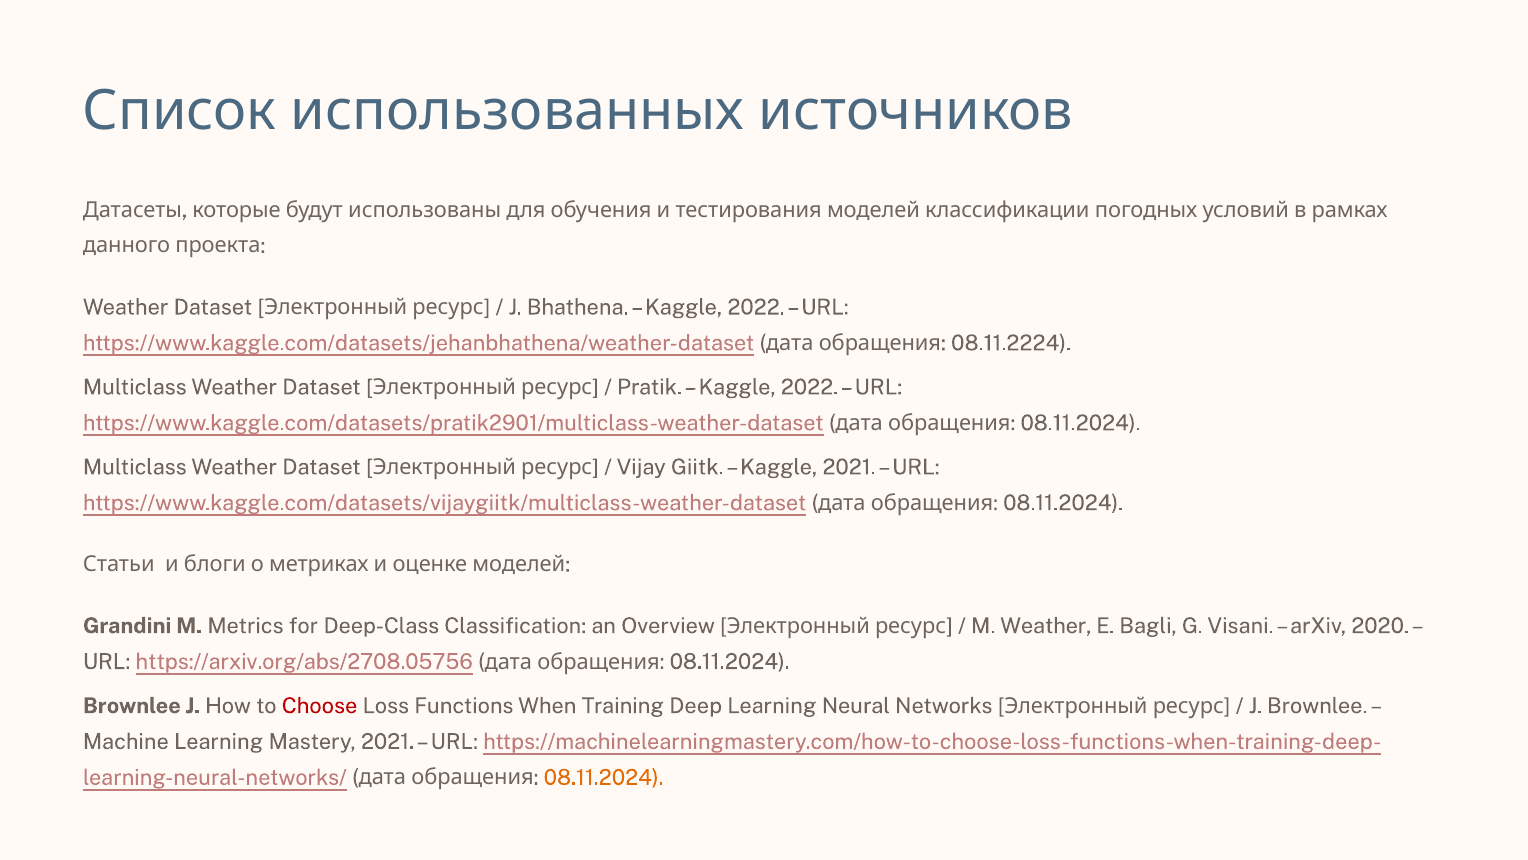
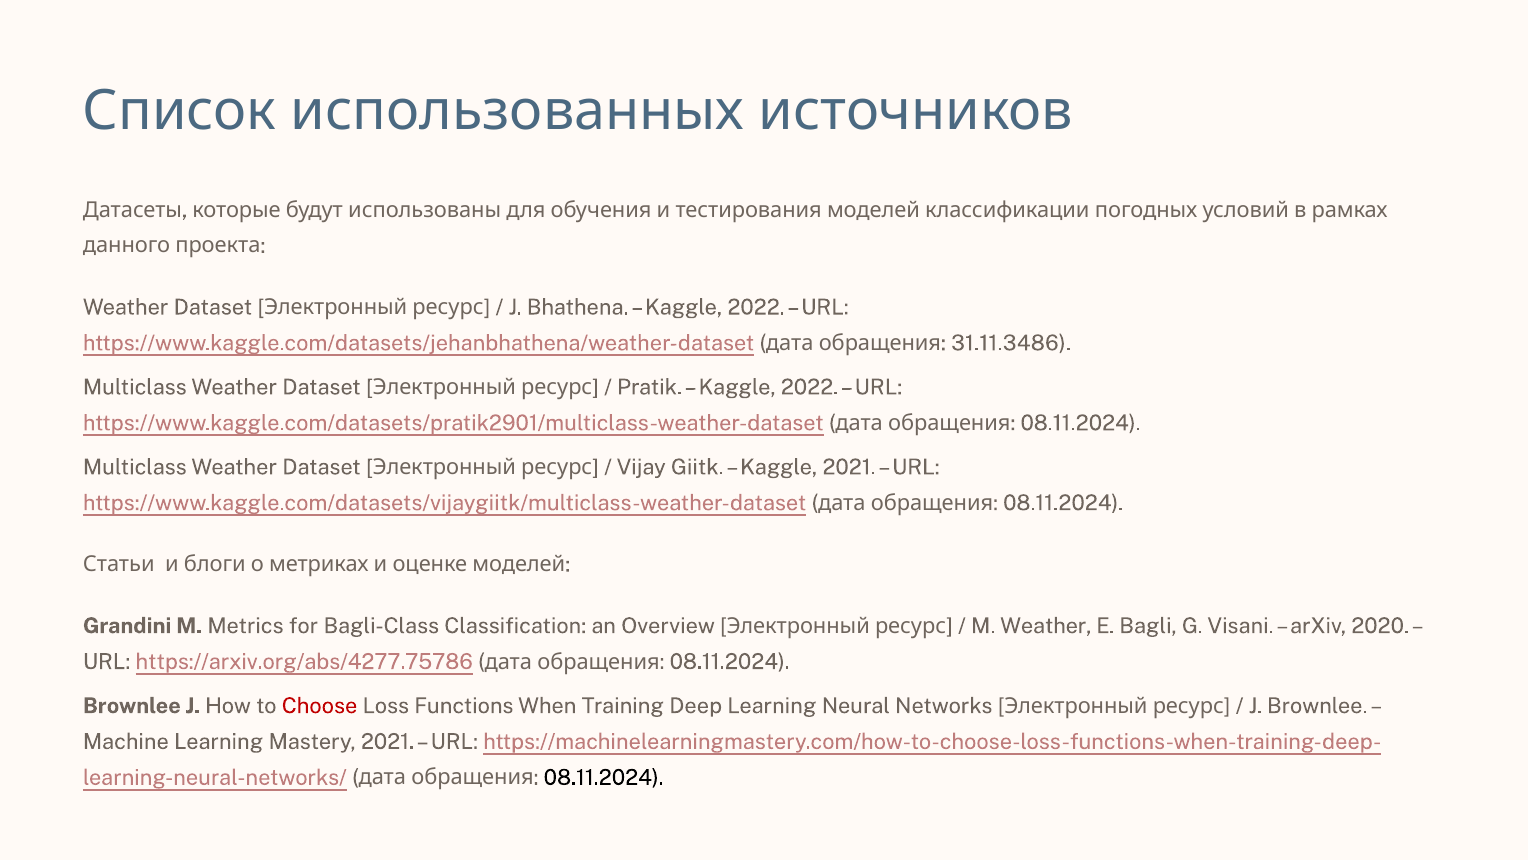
08.11.2224: 08.11.2224 -> 31.11.3486
Deep-Class: Deep-Class -> Bagli-Class
https://arxiv.org/abs/2708.05756: https://arxiv.org/abs/2708.05756 -> https://arxiv.org/abs/4277.75786
08.11.2024 at (604, 777) colour: orange -> black
